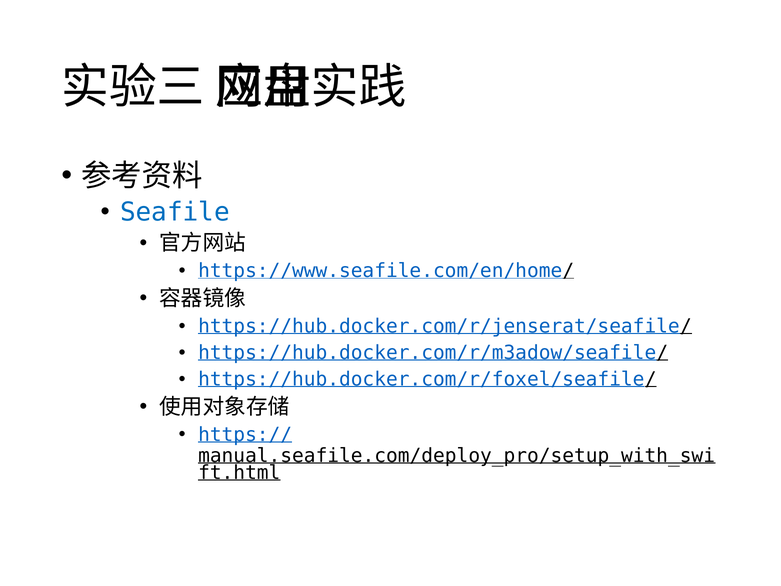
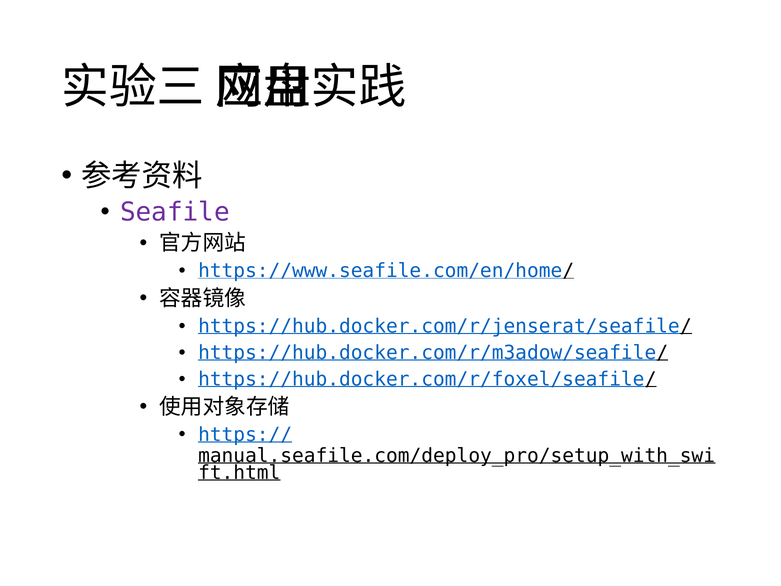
Seafile colour: blue -> purple
